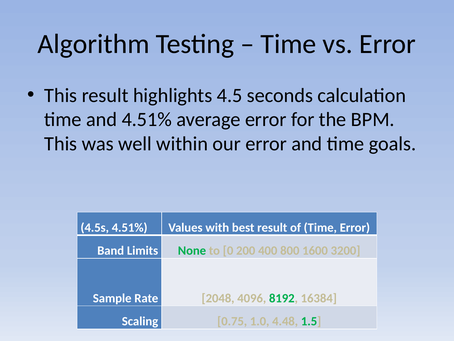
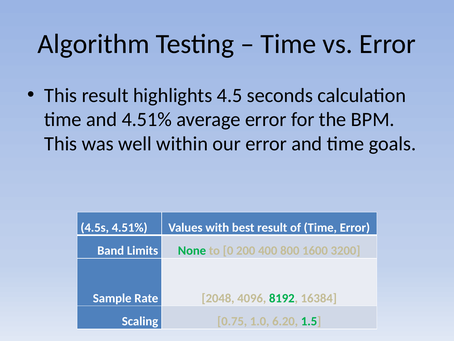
4.48: 4.48 -> 6.20
